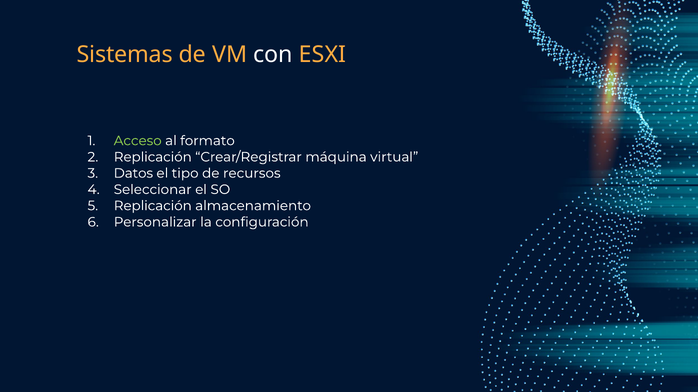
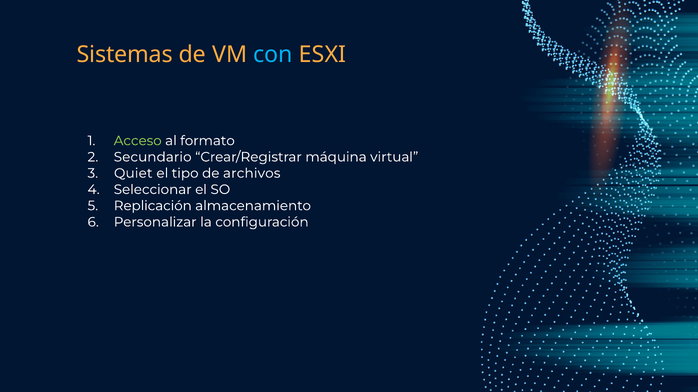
con colour: white -> light blue
Replicación at (153, 157): Replicación -> Secundario
Datos: Datos -> Quiet
recursos: recursos -> archivos
